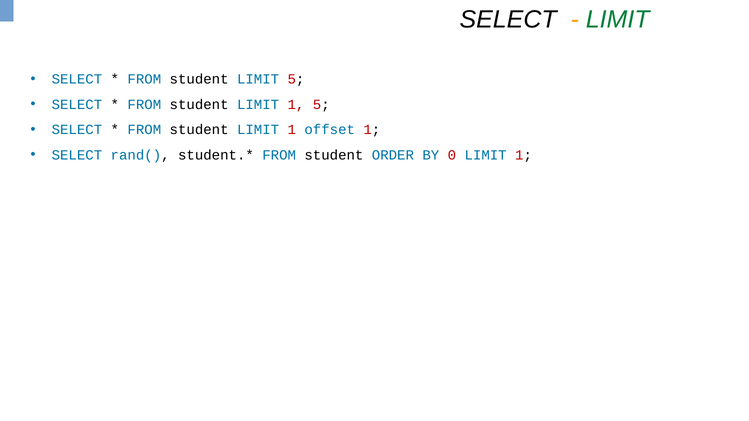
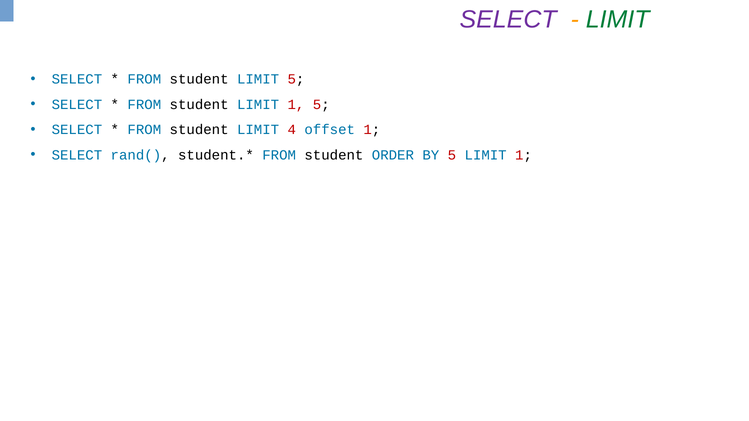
SELECT at (508, 19) colour: black -> purple
1 at (292, 130): 1 -> 4
BY 0: 0 -> 5
